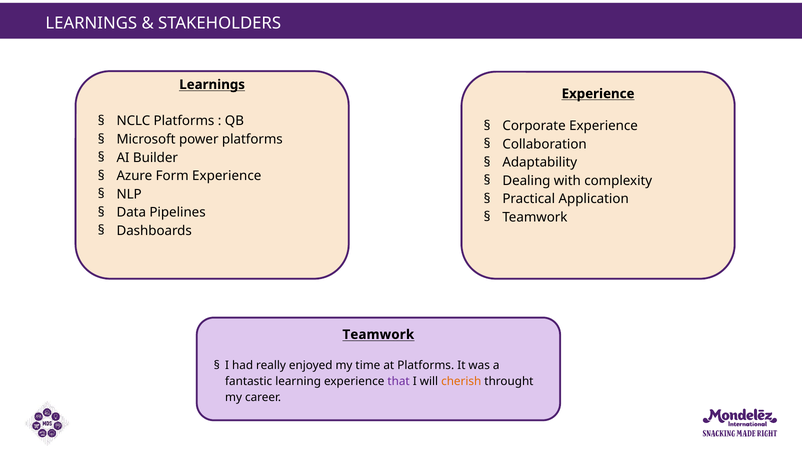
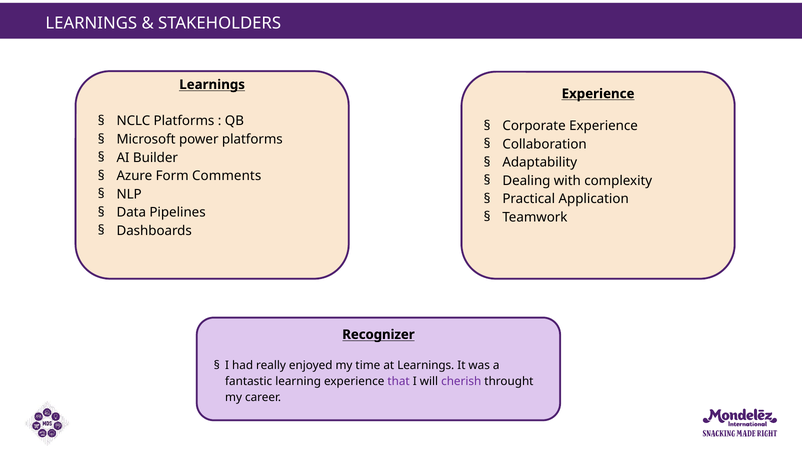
Form Experience: Experience -> Comments
Teamwork at (378, 335): Teamwork -> Recognizer
at Platforms: Platforms -> Learnings
cherish colour: orange -> purple
